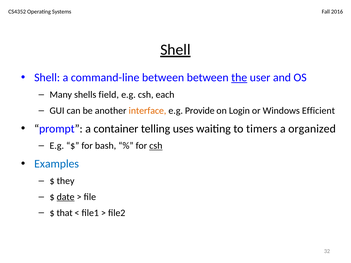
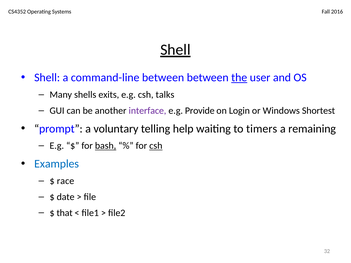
field: field -> exits
each: each -> talks
interface colour: orange -> purple
Efficient: Efficient -> Shortest
container: container -> voluntary
uses: uses -> help
organized: organized -> remaining
bash underline: none -> present
they: they -> race
date underline: present -> none
